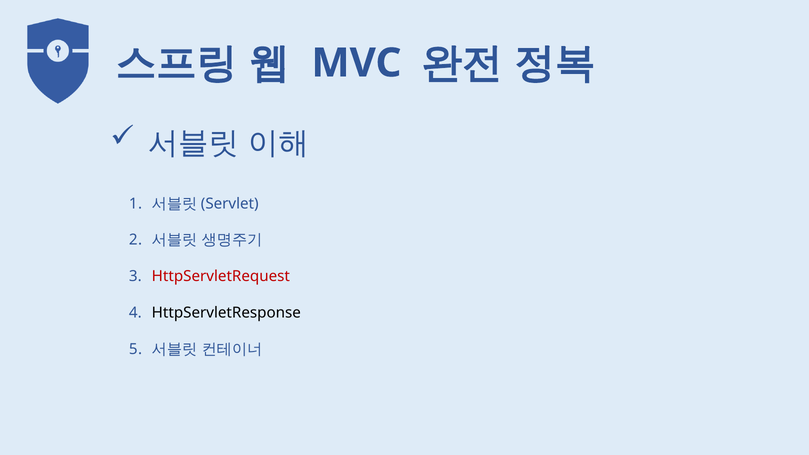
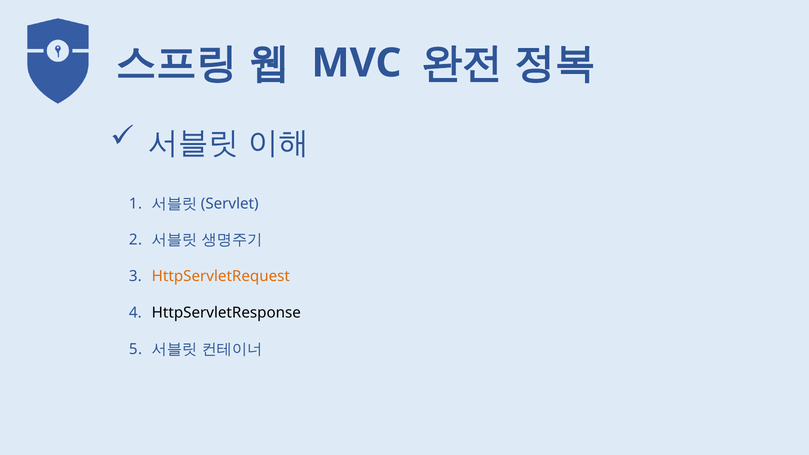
HttpServletRequest colour: red -> orange
